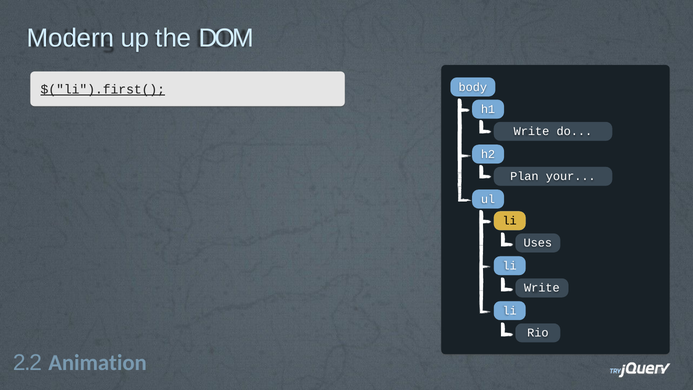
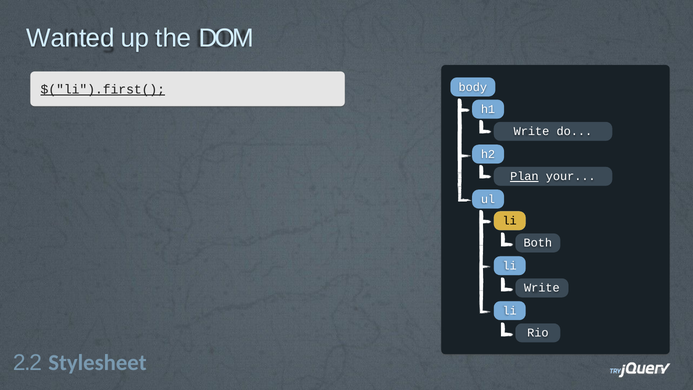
Modern: Modern -> Wanted
Plan underline: none -> present
Uses: Uses -> Both
Animation: Animation -> Stylesheet
